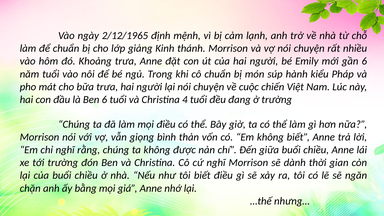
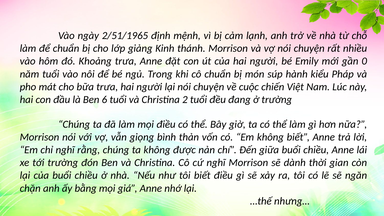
2/12/1965: 2/12/1965 -> 2/51/1965
gần 6: 6 -> 0
4: 4 -> 2
